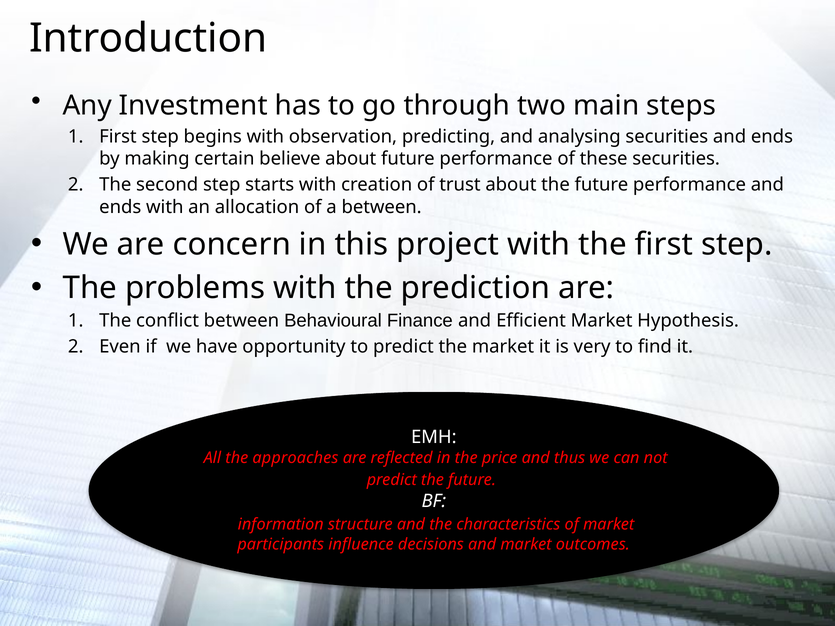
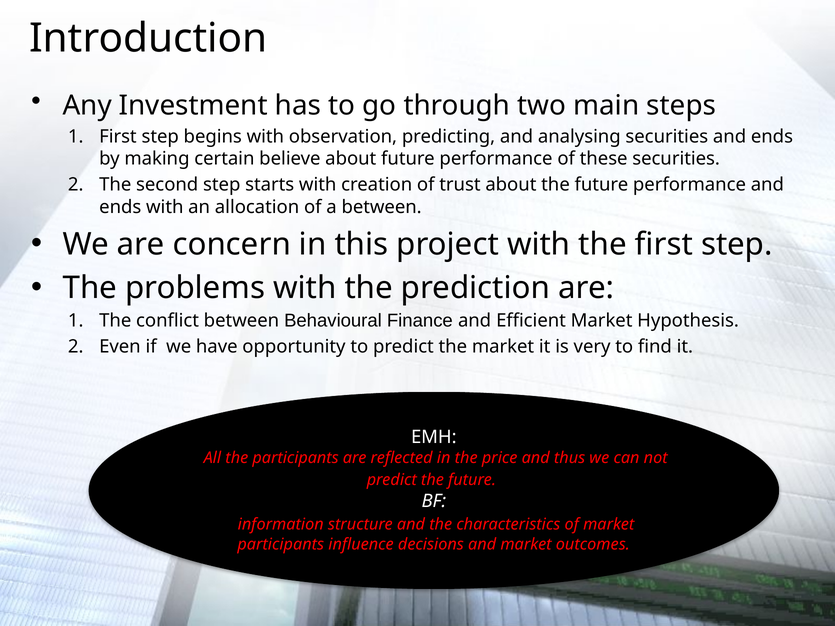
the approaches: approaches -> participants
